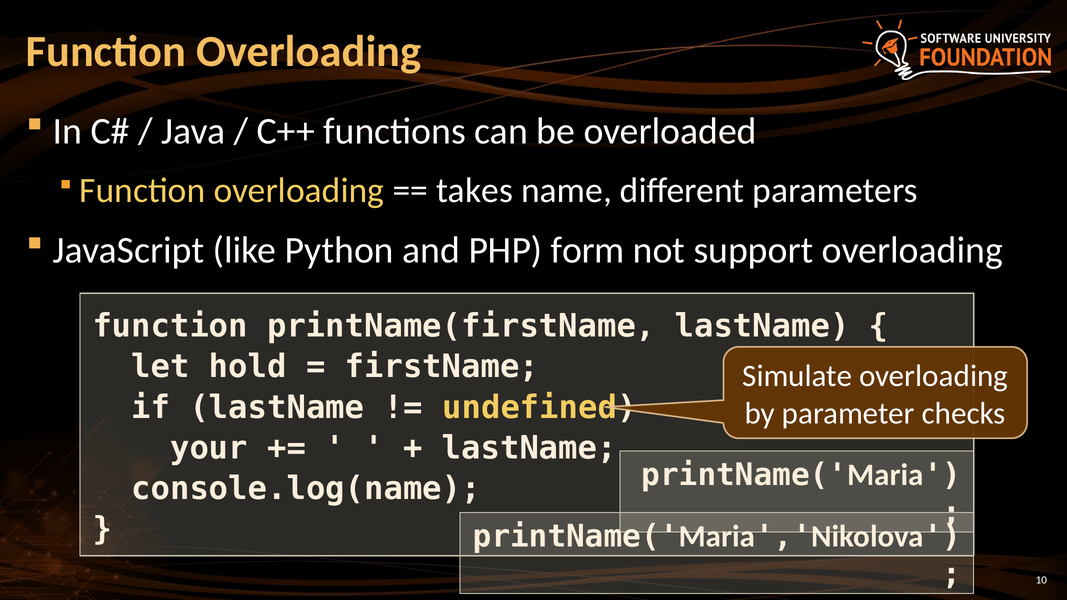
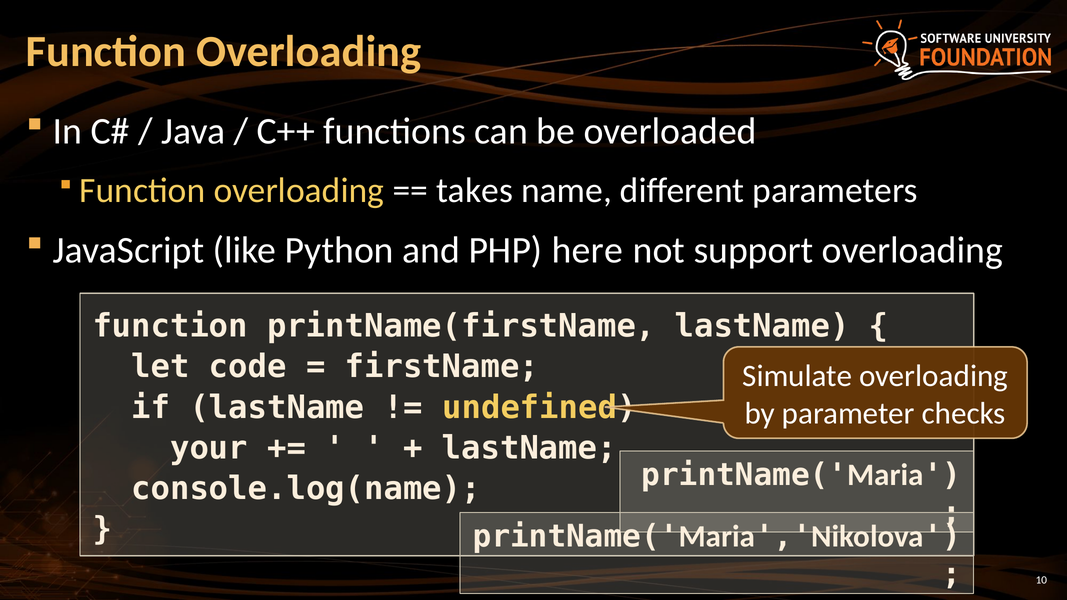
form: form -> here
hold: hold -> code
